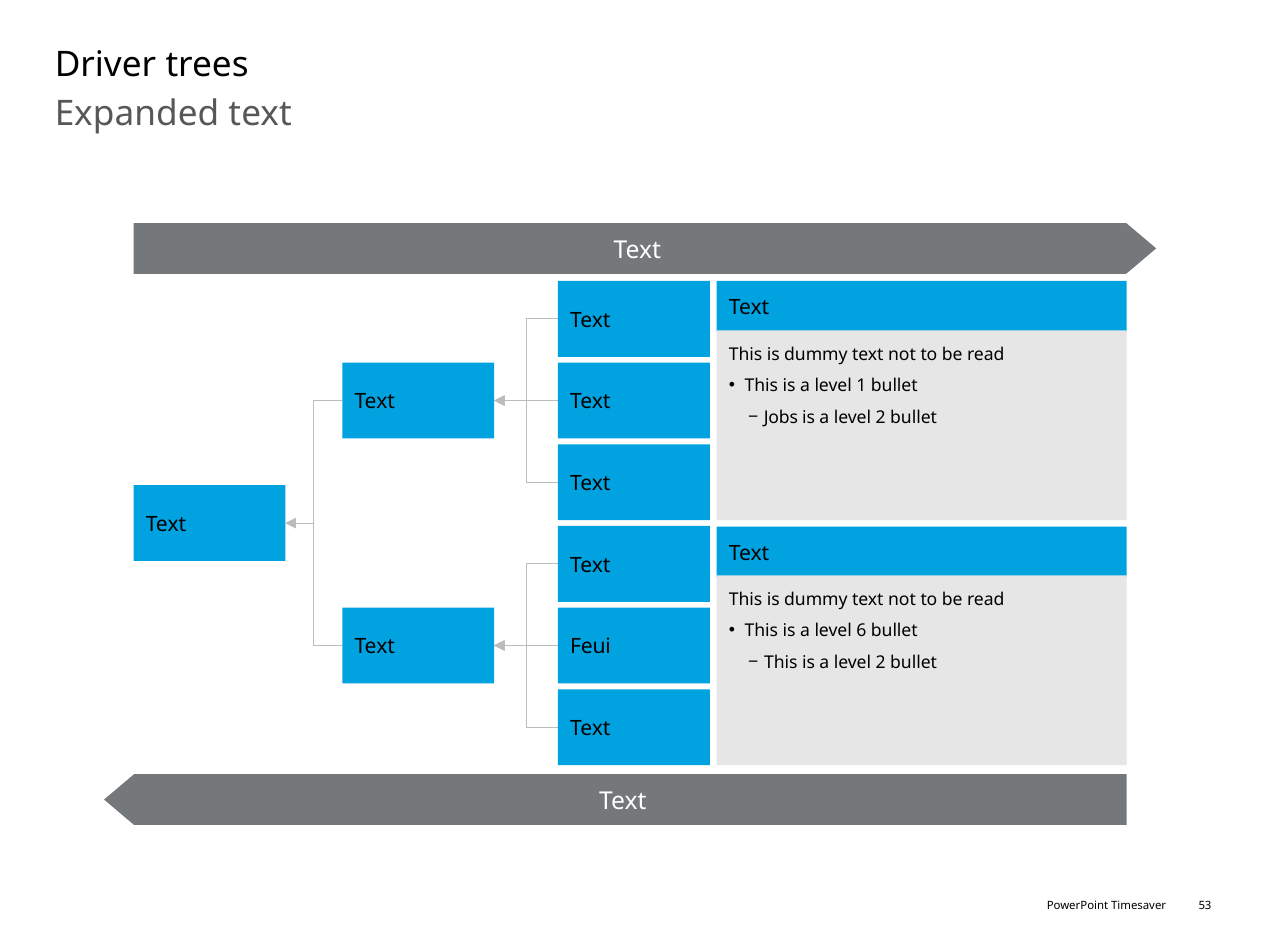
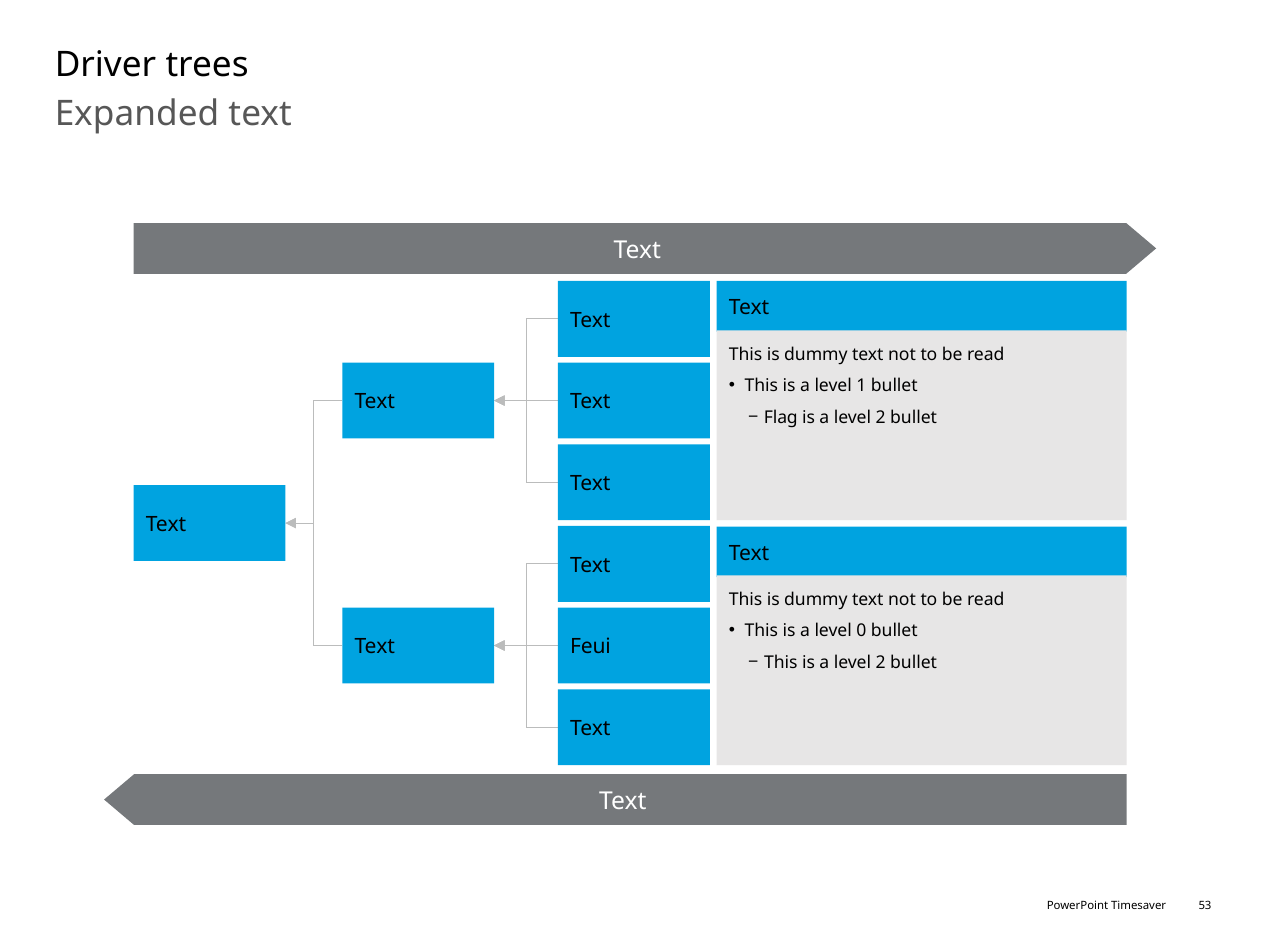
Jobs: Jobs -> Flag
6: 6 -> 0
